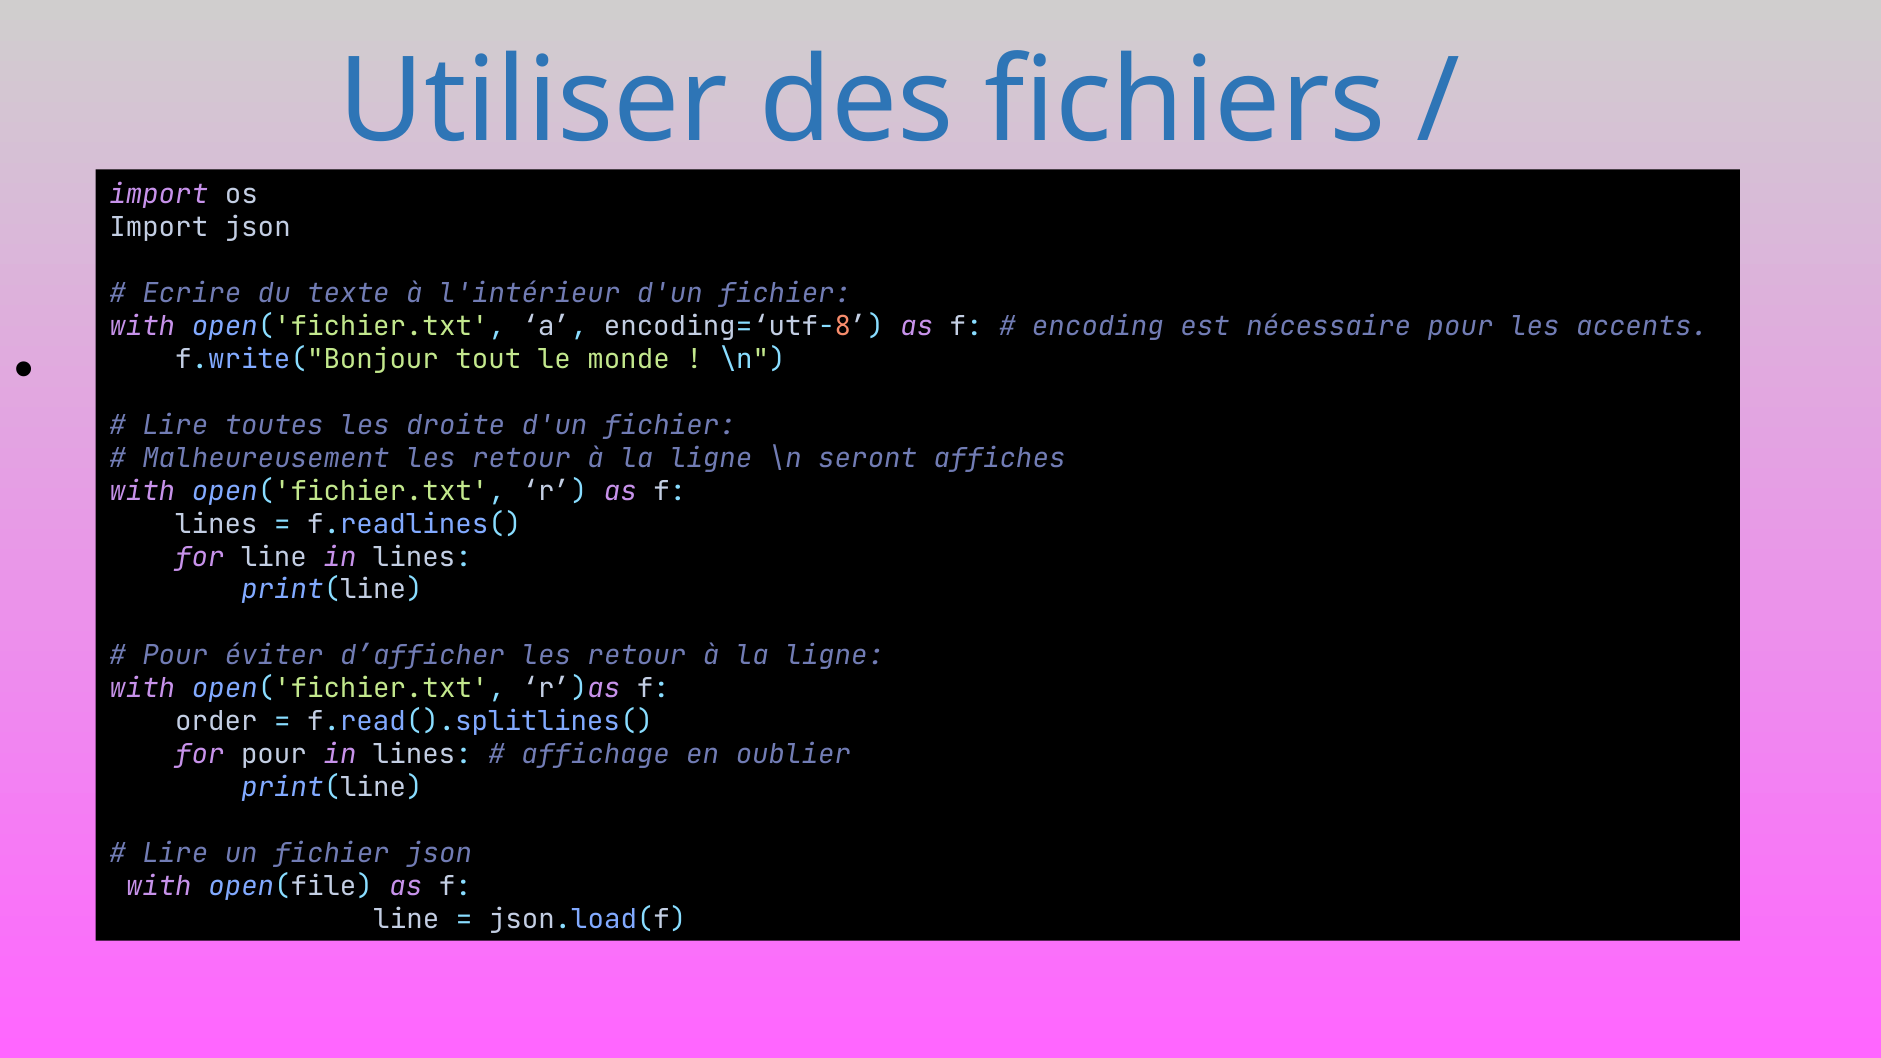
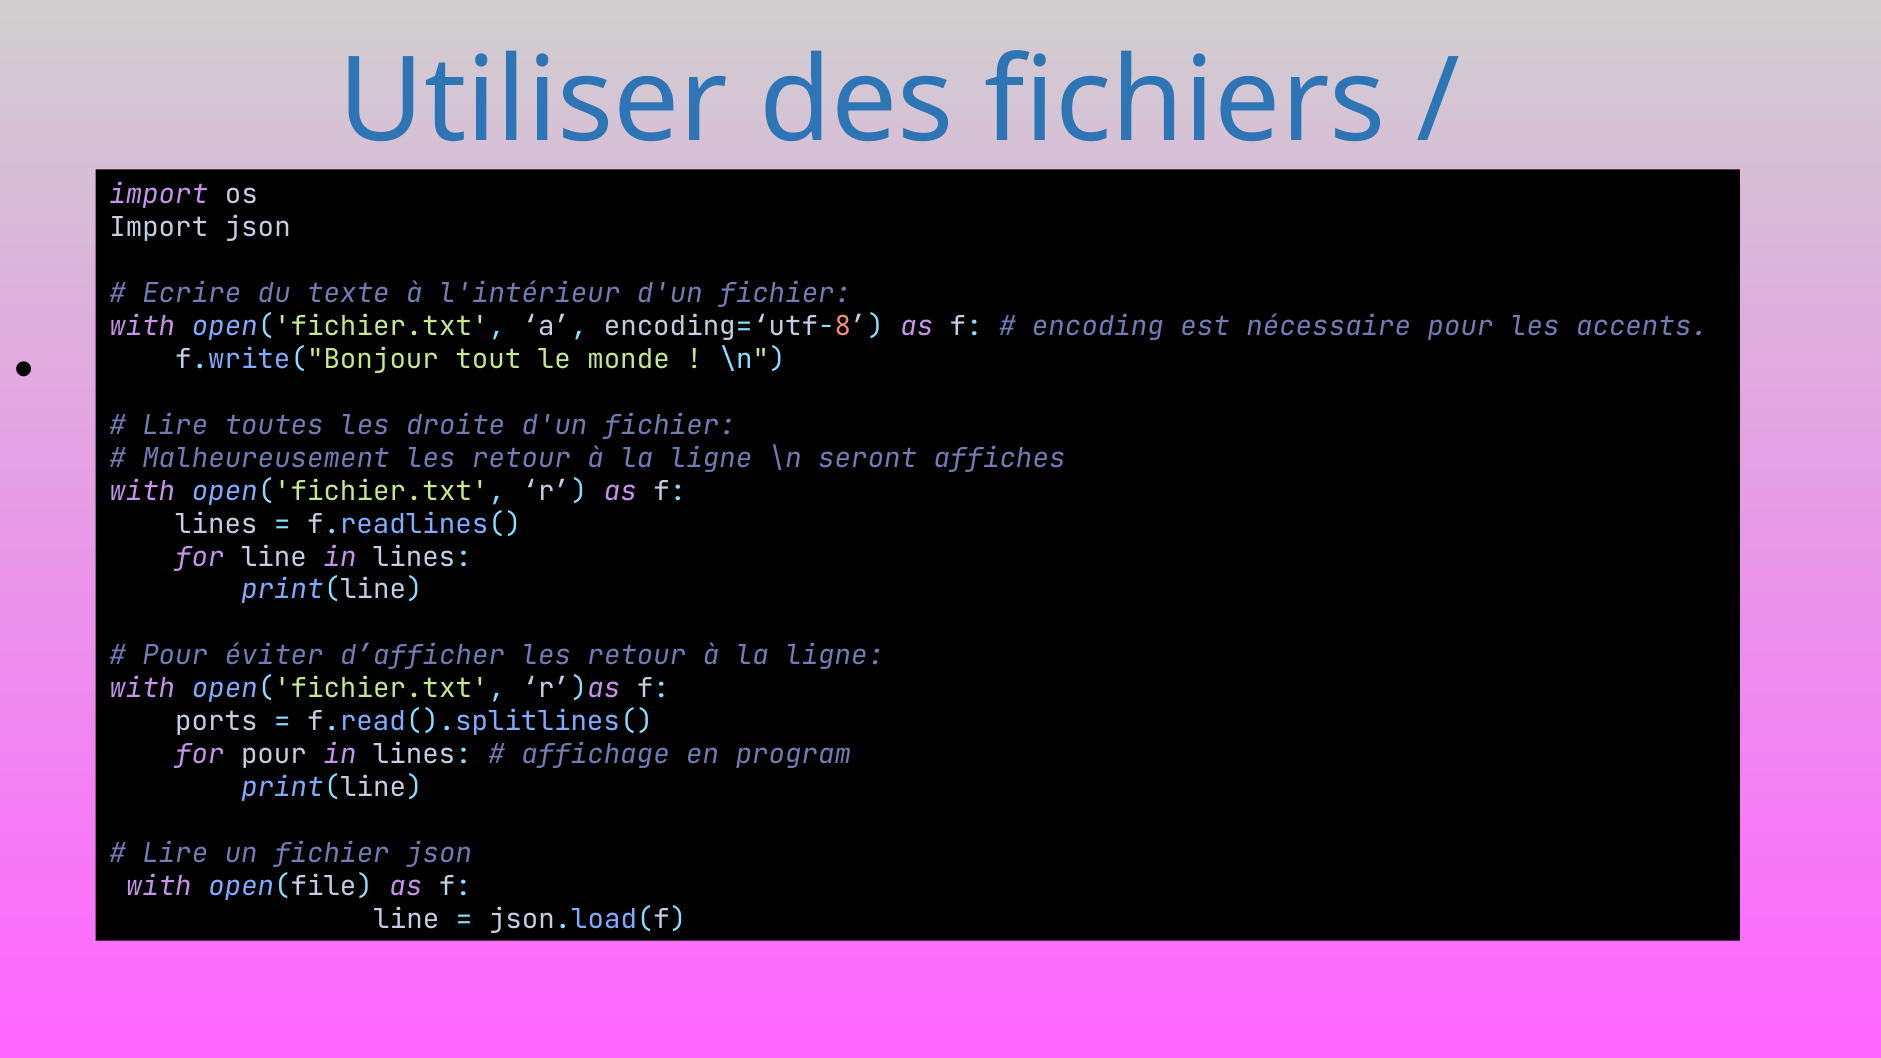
order: order -> ports
oublier: oublier -> program
